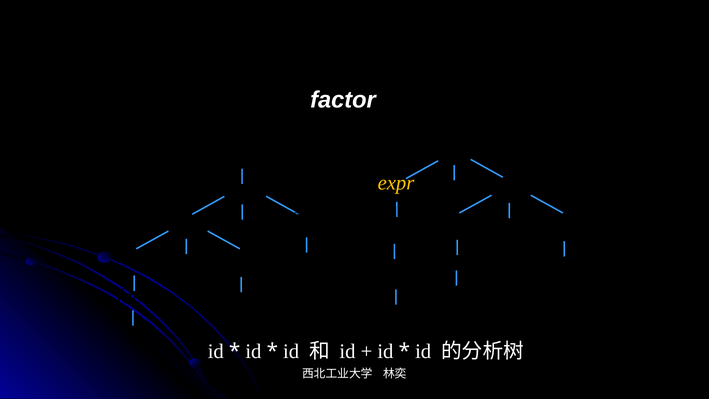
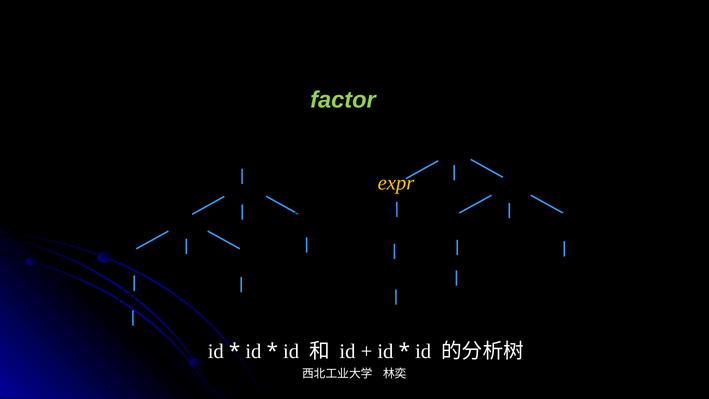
factor at (343, 100) colour: white -> light green
